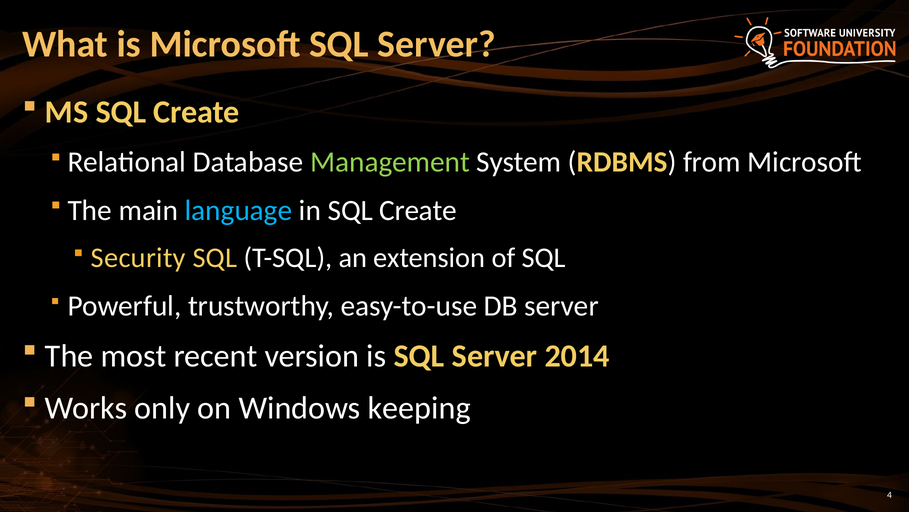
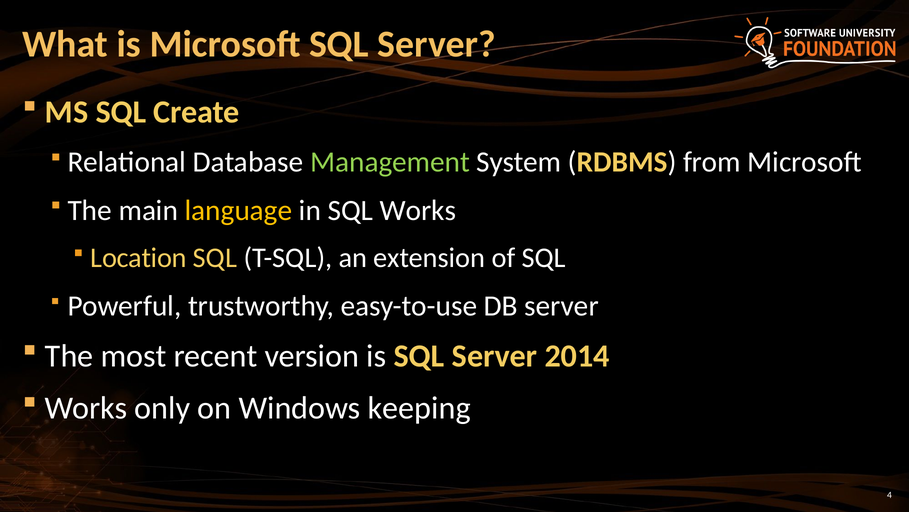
language colour: light blue -> yellow
in SQL Create: Create -> Works
Security: Security -> Location
